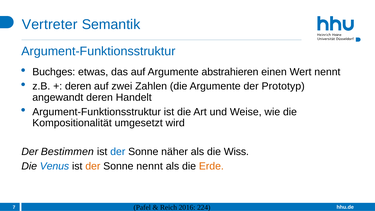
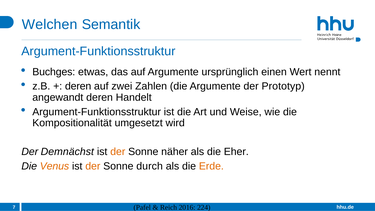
Vertreter: Vertreter -> Welchen
abstrahieren: abstrahieren -> ursprünglich
Bestimmen: Bestimmen -> Demnächst
der at (118, 152) colour: blue -> orange
Wiss: Wiss -> Eher
Venus colour: blue -> orange
Sonne nennt: nennt -> durch
